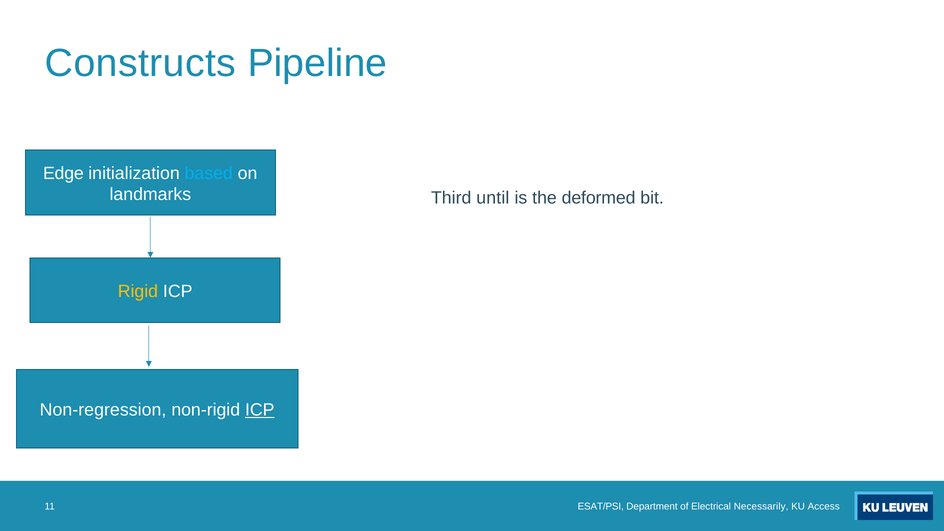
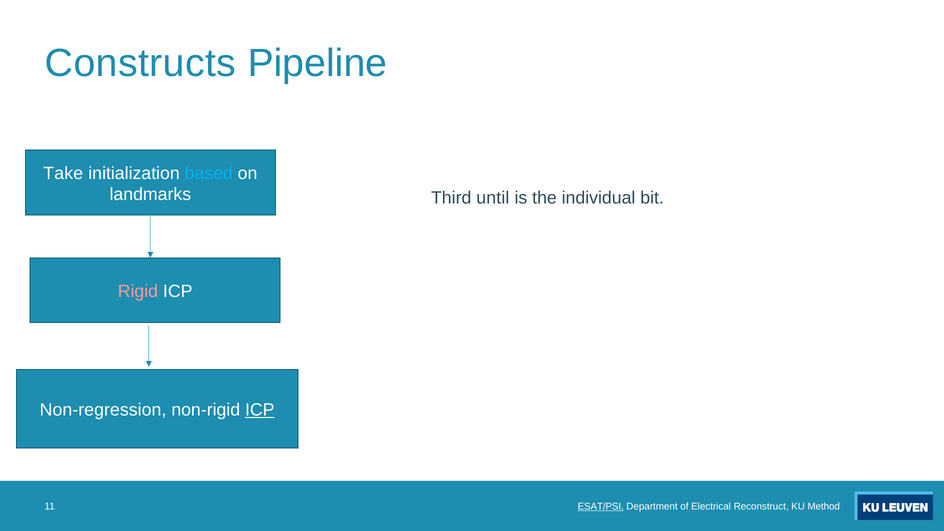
Edge: Edge -> Take
deformed: deformed -> individual
Rigid colour: yellow -> pink
ESAT/PSI underline: none -> present
Necessarily: Necessarily -> Reconstruct
Access: Access -> Method
